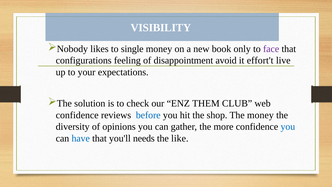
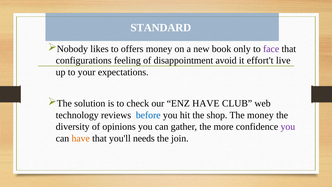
VISIBILITY: VISIBILITY -> STANDARD
single: single -> offers
ENZ THEM: THEM -> HAVE
confidence at (77, 115): confidence -> technology
you at (288, 127) colour: blue -> purple
have at (81, 138) colour: blue -> orange
like: like -> join
